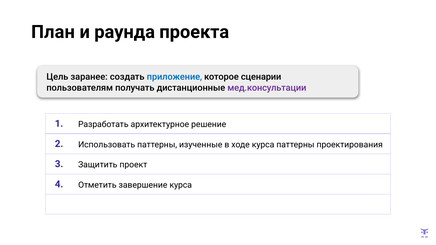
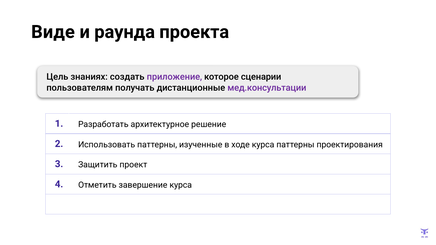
План: План -> Виде
заранее: заранее -> знаниях
приложение colour: blue -> purple
